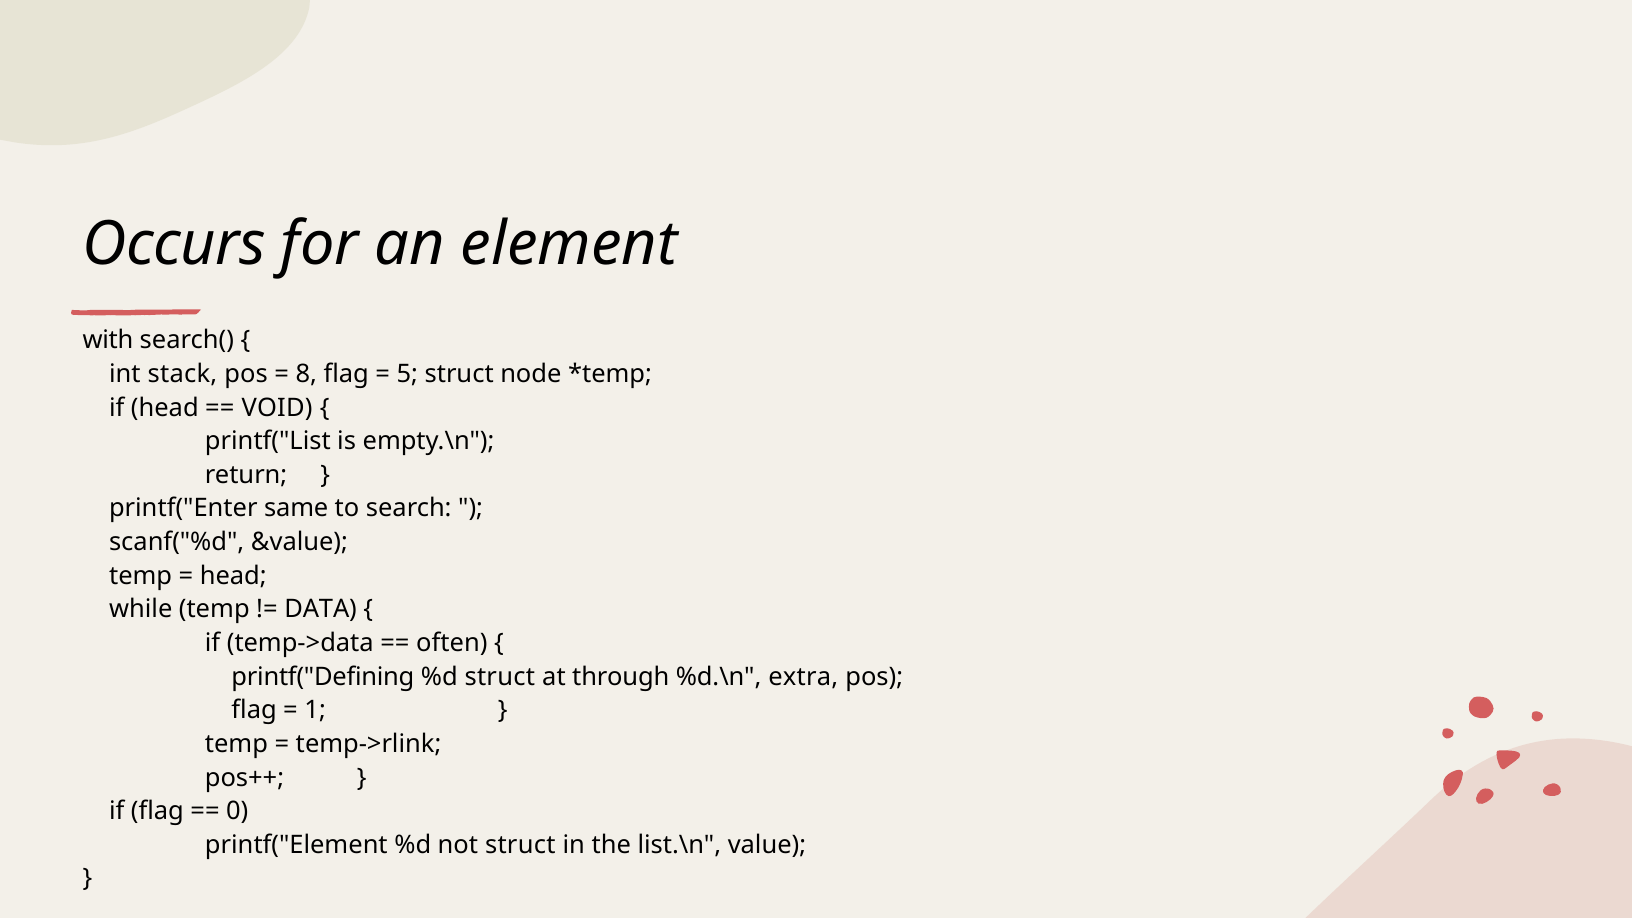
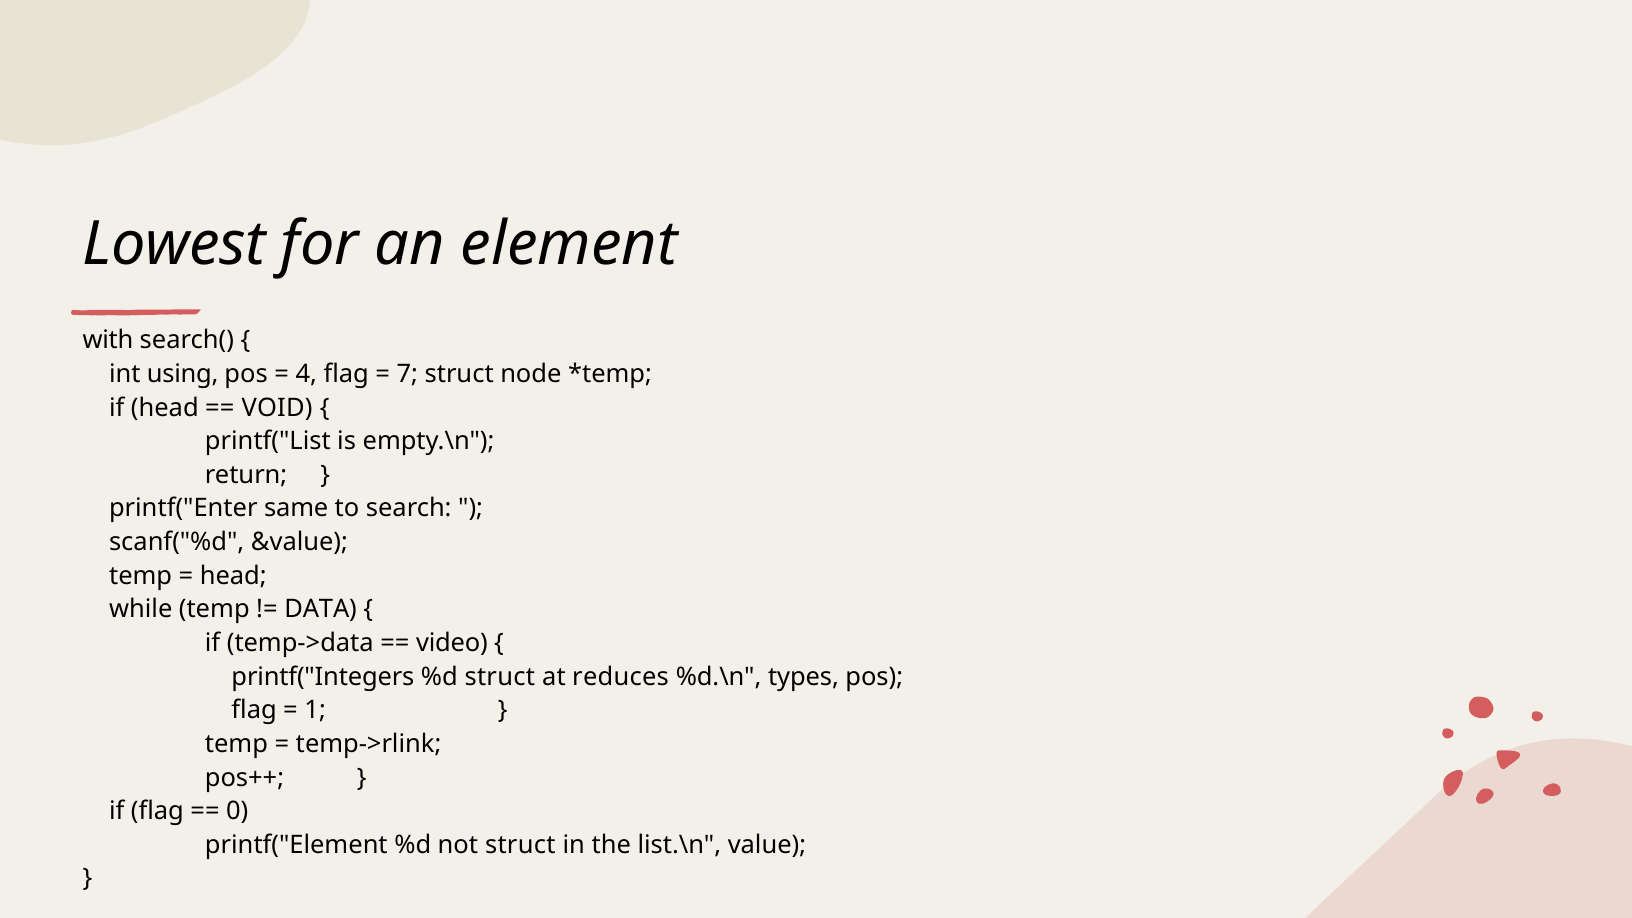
Occurs: Occurs -> Lowest
stack: stack -> using
8: 8 -> 4
5: 5 -> 7
often: often -> video
printf("Defining: printf("Defining -> printf("Integers
through: through -> reduces
extra: extra -> types
